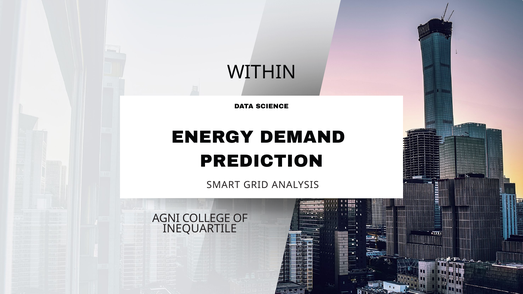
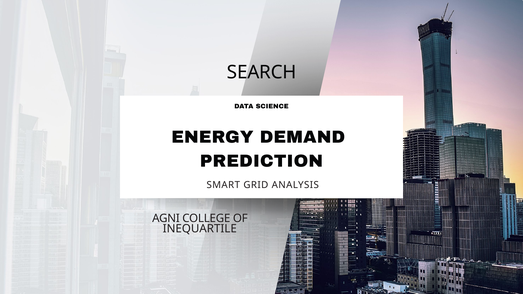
WITHIN: WITHIN -> SEARCH
